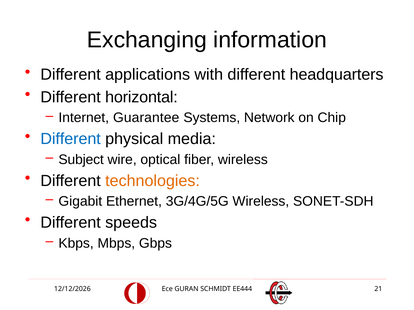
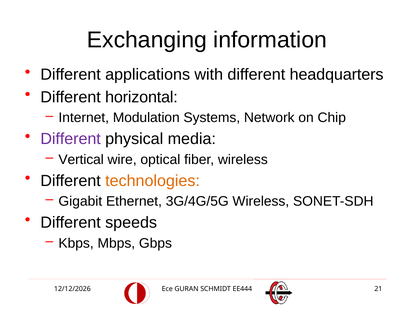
Guarantee: Guarantee -> Modulation
Different at (71, 139) colour: blue -> purple
Subject: Subject -> Vertical
